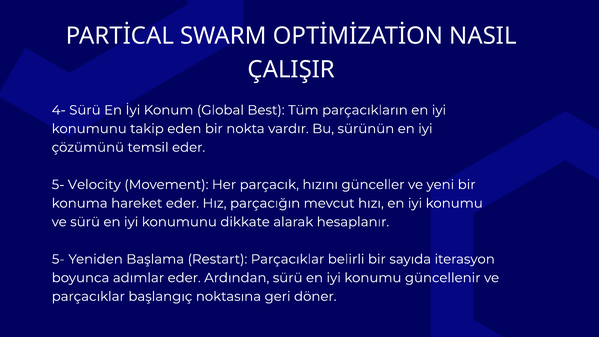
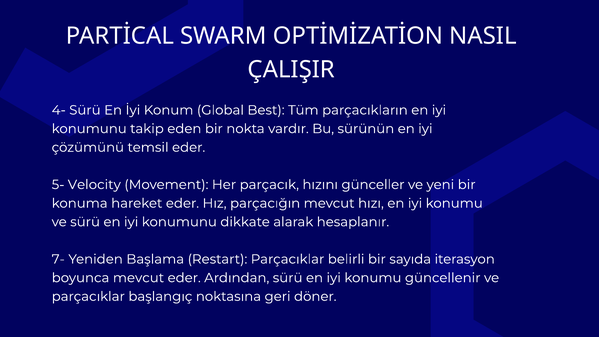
5- at (58, 259): 5- -> 7-
boyunca adımlar: adımlar -> mevcut
